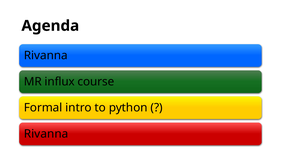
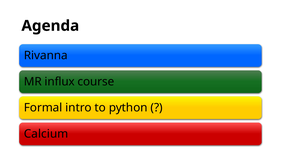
Rivanna at (46, 134): Rivanna -> Calcium
